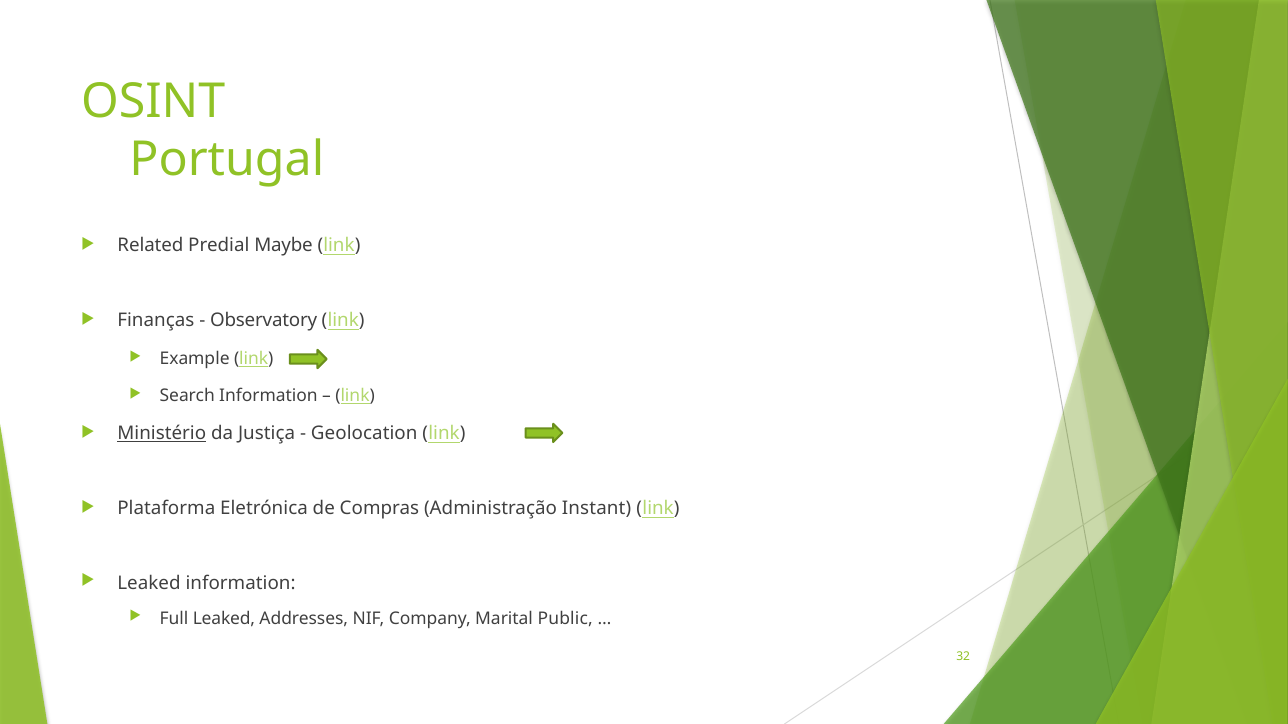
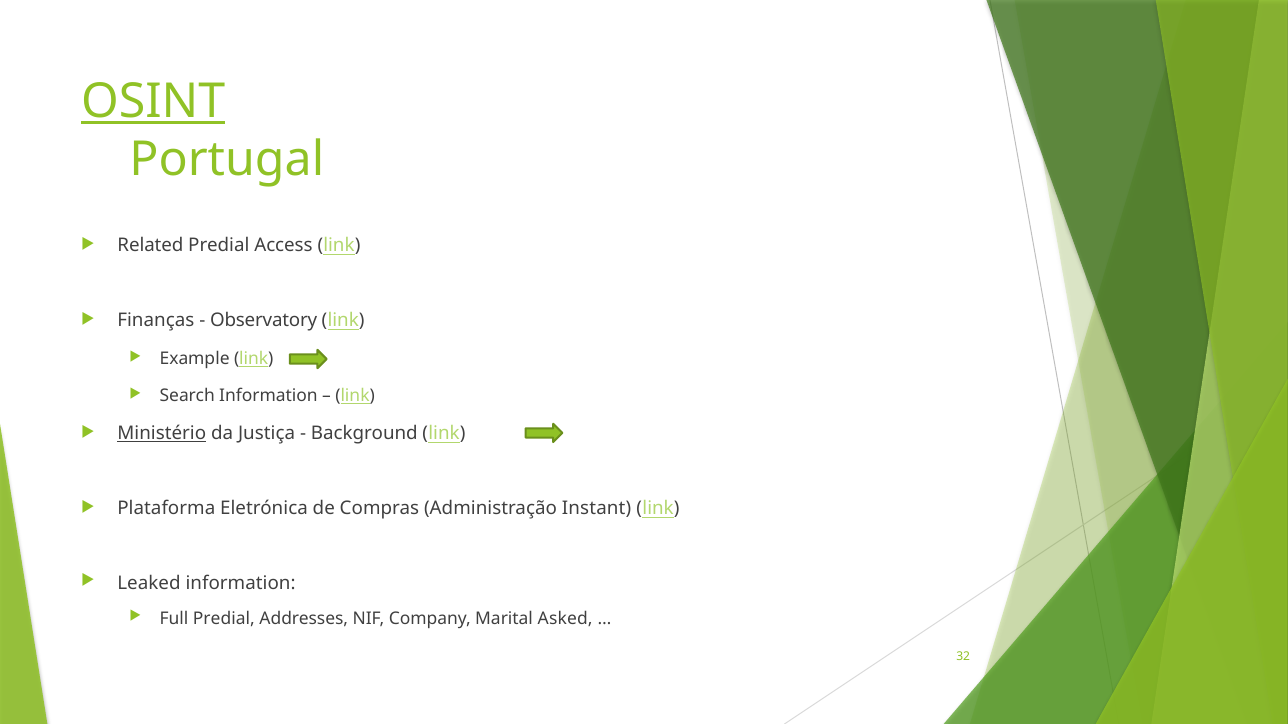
OSINT underline: none -> present
Maybe: Maybe -> Access
Geolocation: Geolocation -> Background
Full Leaked: Leaked -> Predial
Public: Public -> Asked
